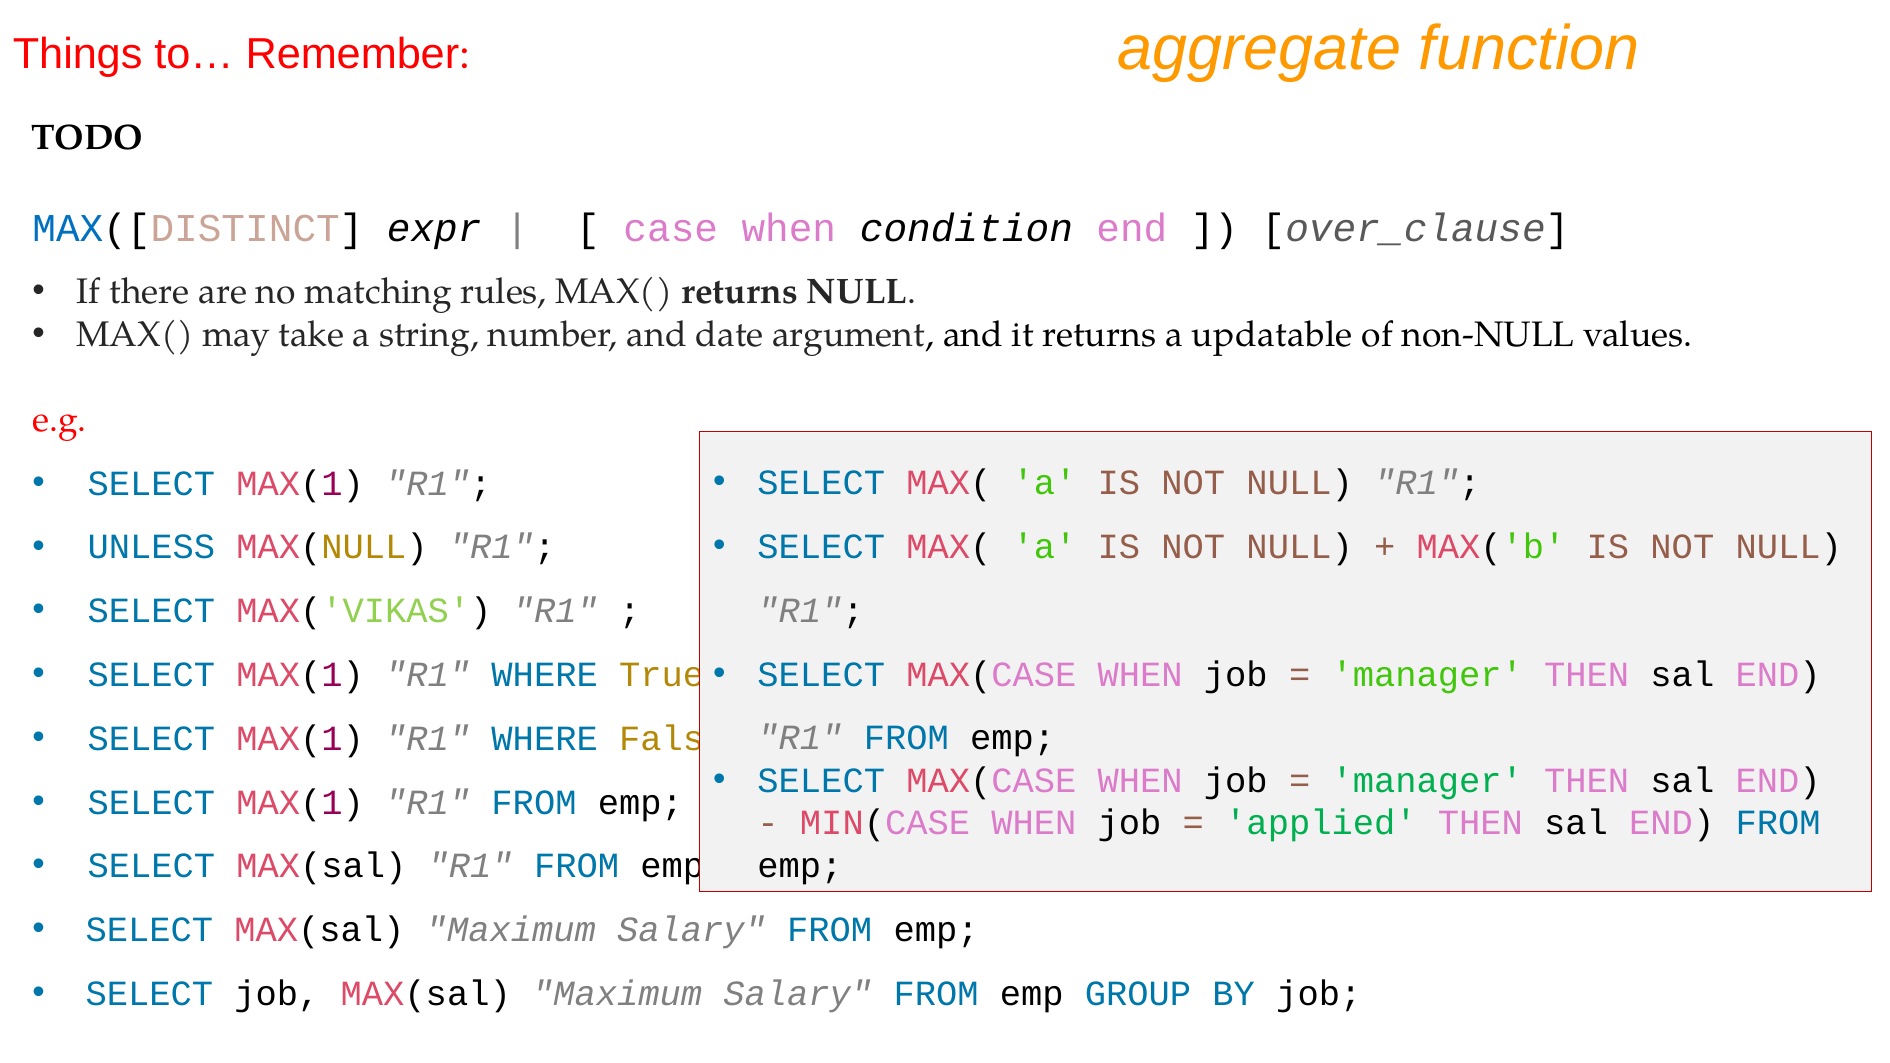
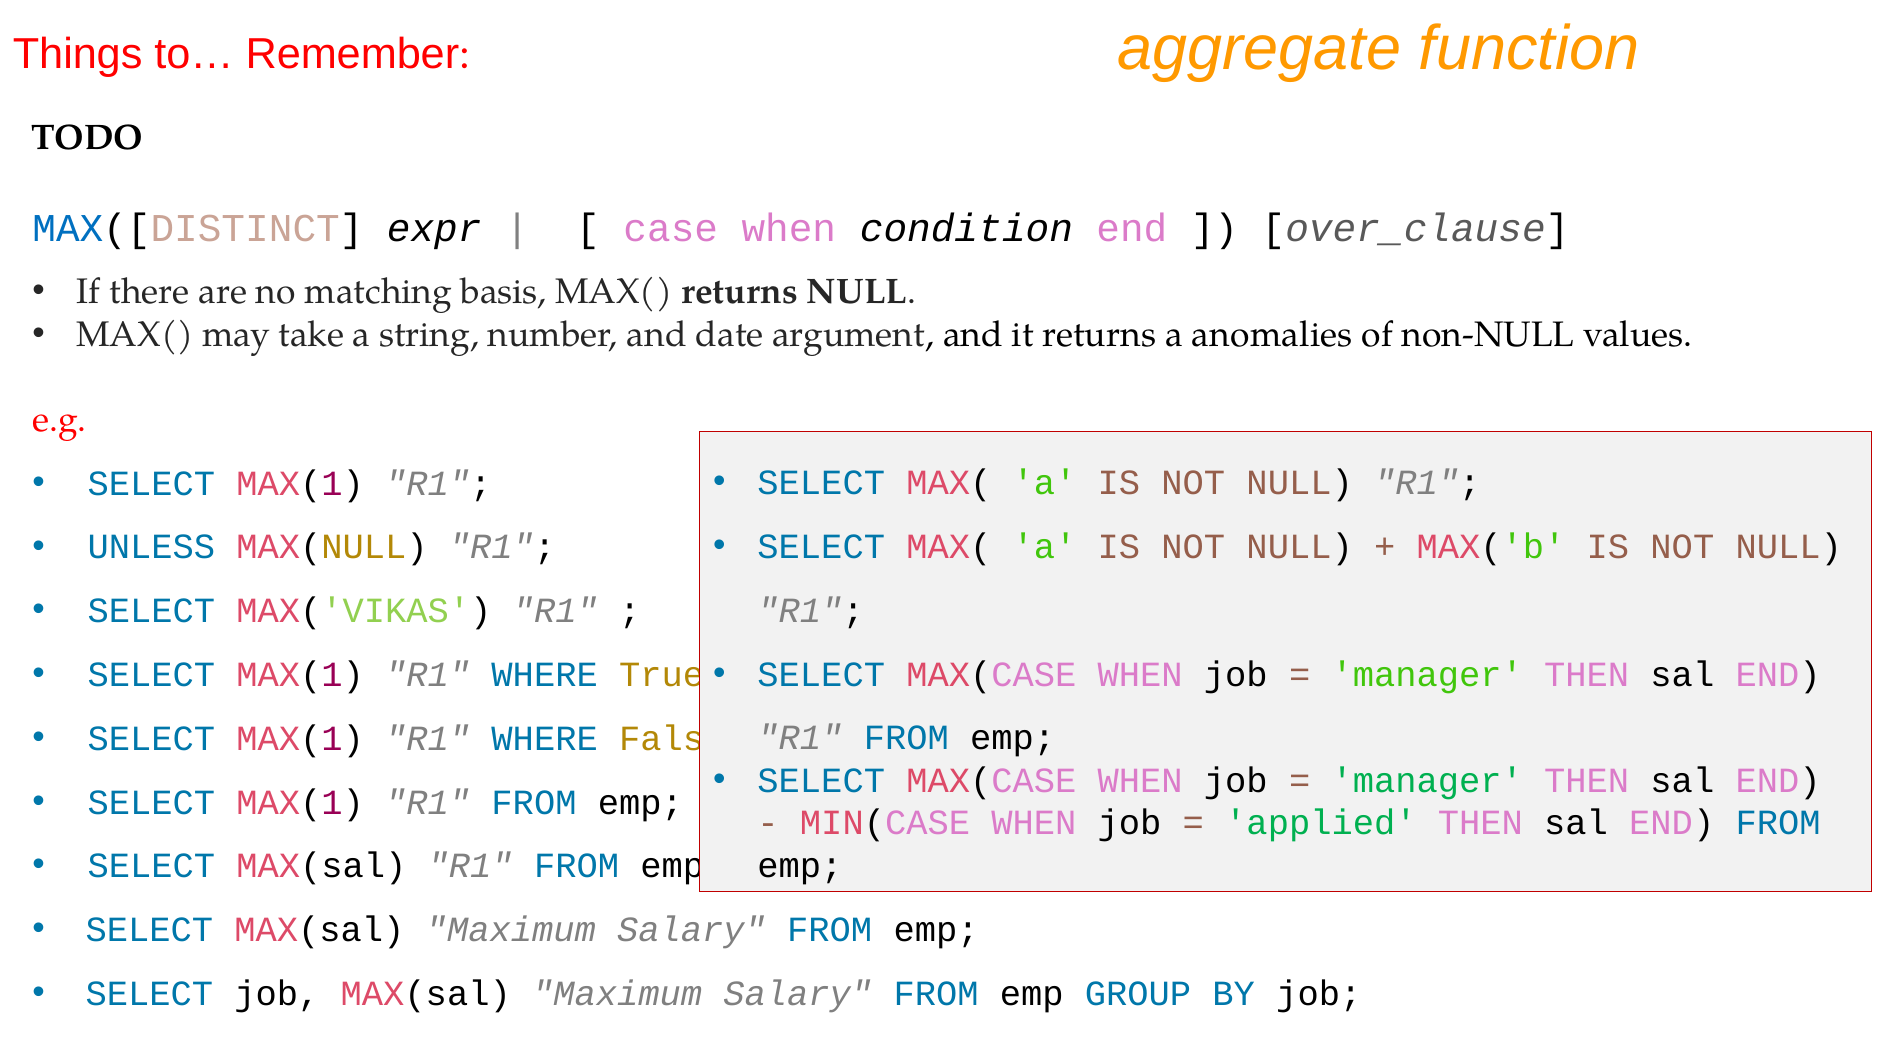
rules: rules -> basis
updatable: updatable -> anomalies
